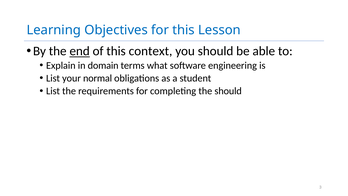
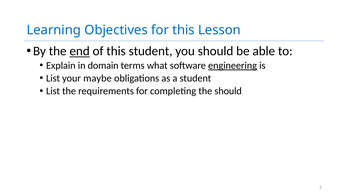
this context: context -> student
engineering underline: none -> present
normal: normal -> maybe
